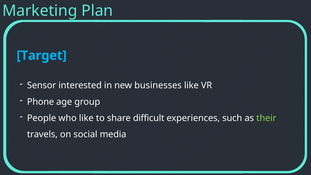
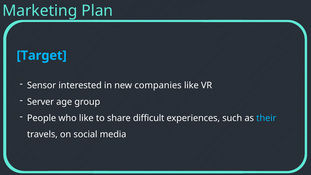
businesses: businesses -> companies
Phone: Phone -> Server
their colour: light green -> light blue
